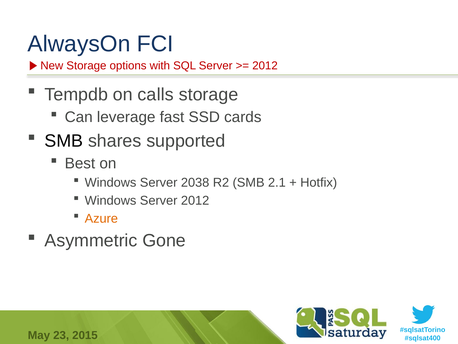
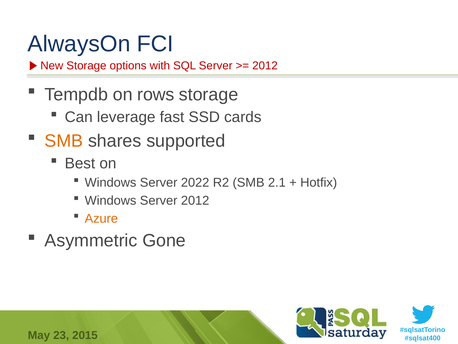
calls: calls -> rows
SMB at (64, 141) colour: black -> orange
2038: 2038 -> 2022
